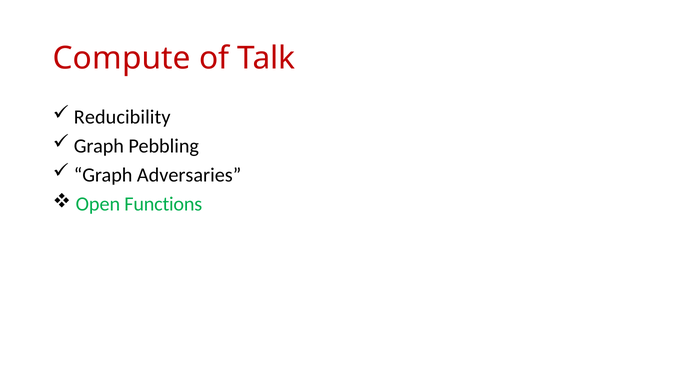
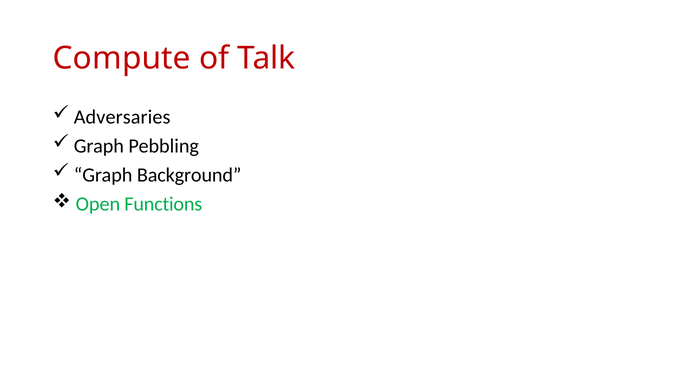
Reducibility: Reducibility -> Adversaries
Adversaries: Adversaries -> Background
